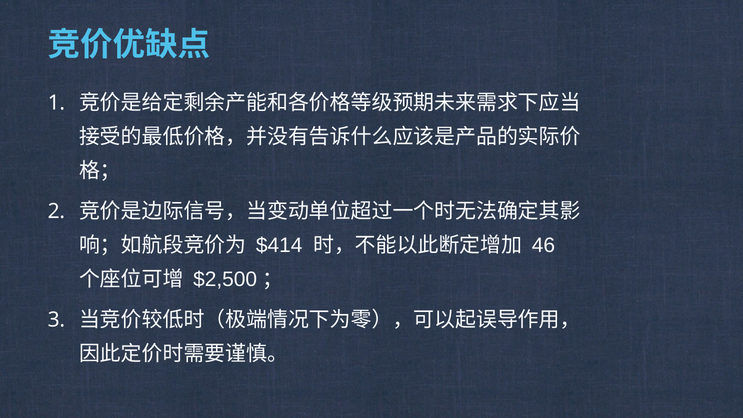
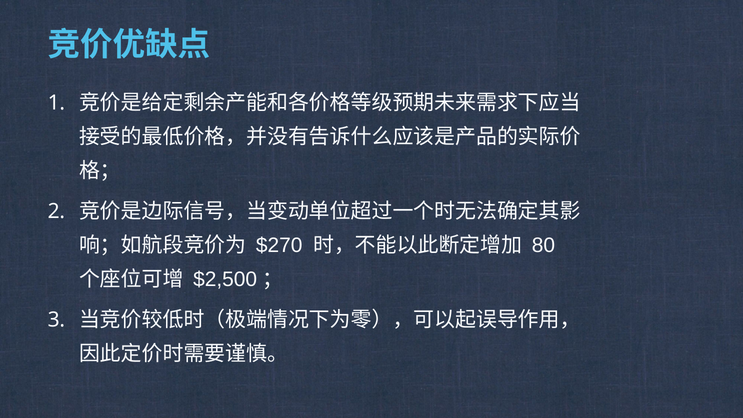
$414: $414 -> $270
46: 46 -> 80
